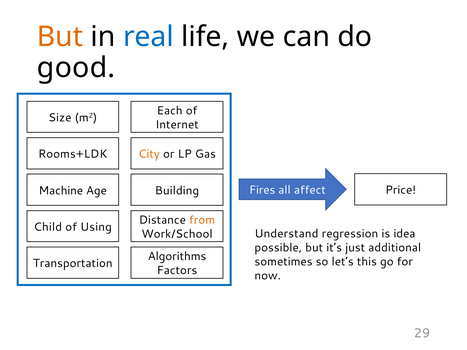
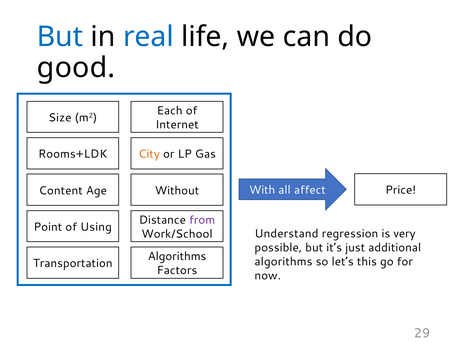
But at (60, 37) colour: orange -> blue
Fires: Fires -> With
Machine: Machine -> Content
Building: Building -> Without
from colour: orange -> purple
Child: Child -> Point
idea: idea -> very
sometimes at (284, 262): sometimes -> algorithms
